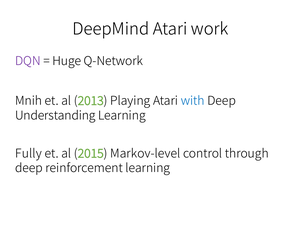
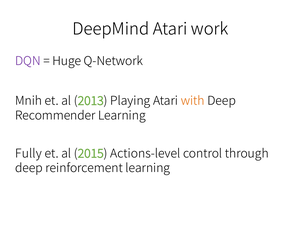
with colour: blue -> orange
Understanding: Understanding -> Recommender
Markov-level: Markov-level -> Actions-level
